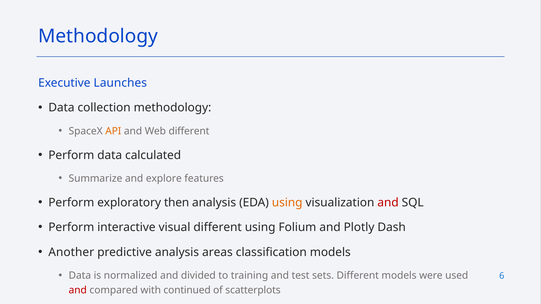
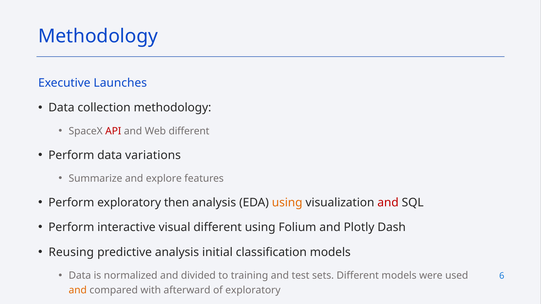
API colour: orange -> red
calculated: calculated -> variations
Another: Another -> Reusing
areas: areas -> initial
and at (78, 290) colour: red -> orange
continued: continued -> afterward
of scatterplots: scatterplots -> exploratory
